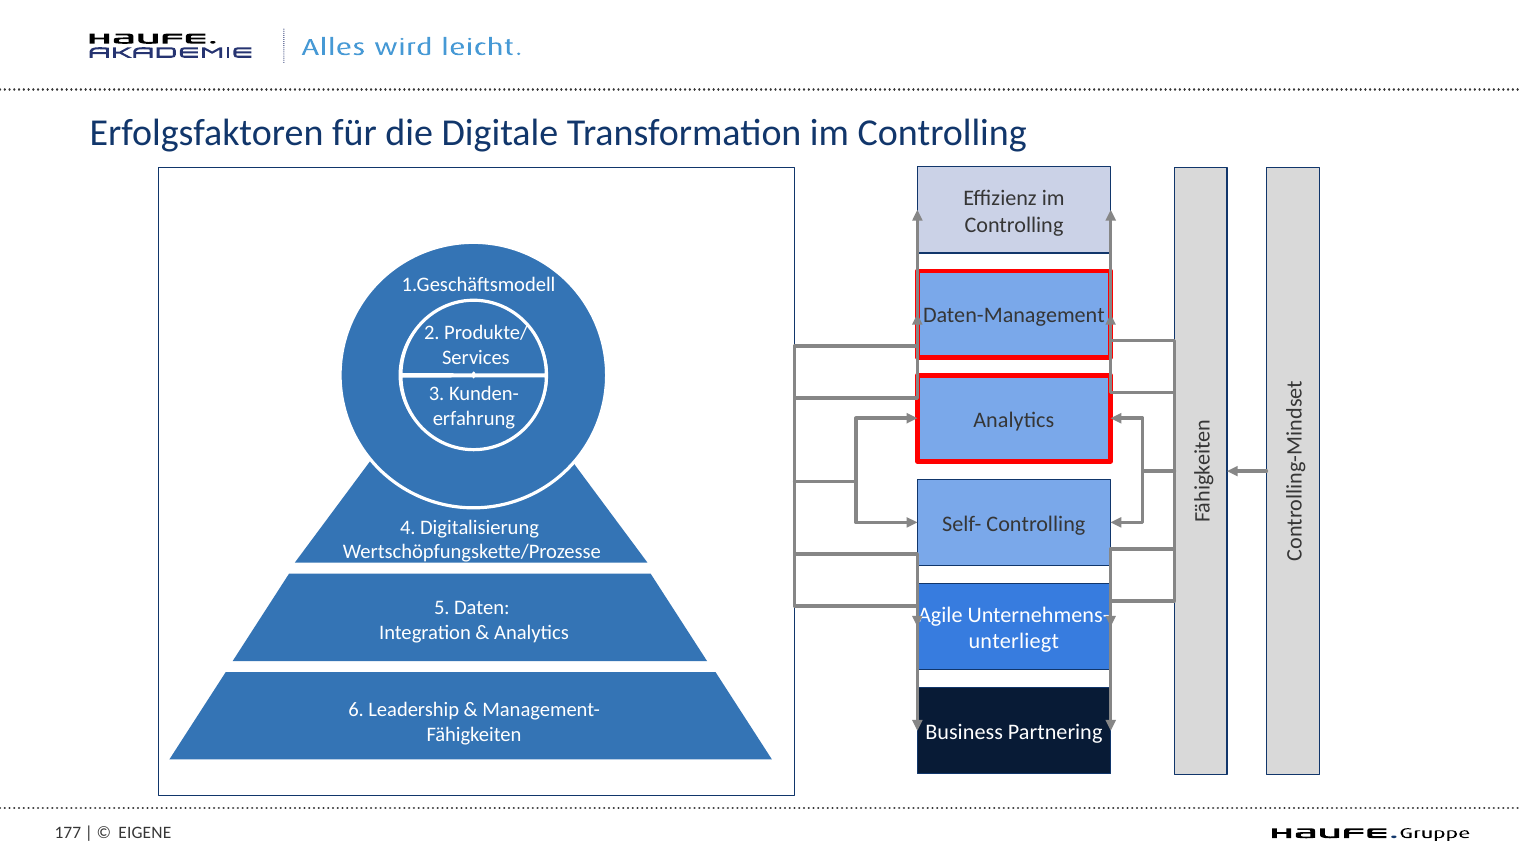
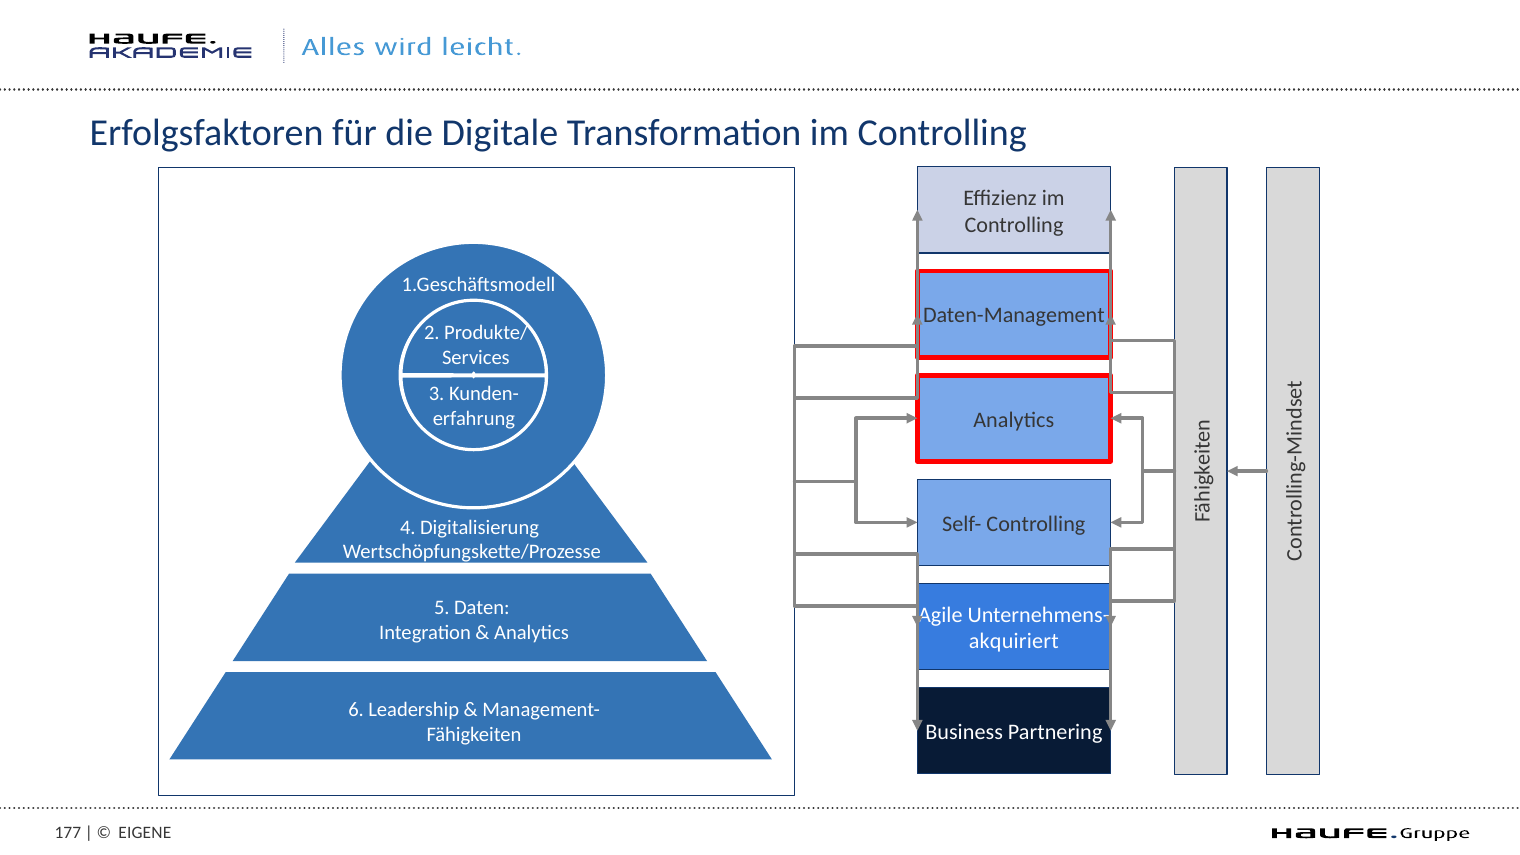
unterliegt: unterliegt -> akquiriert
